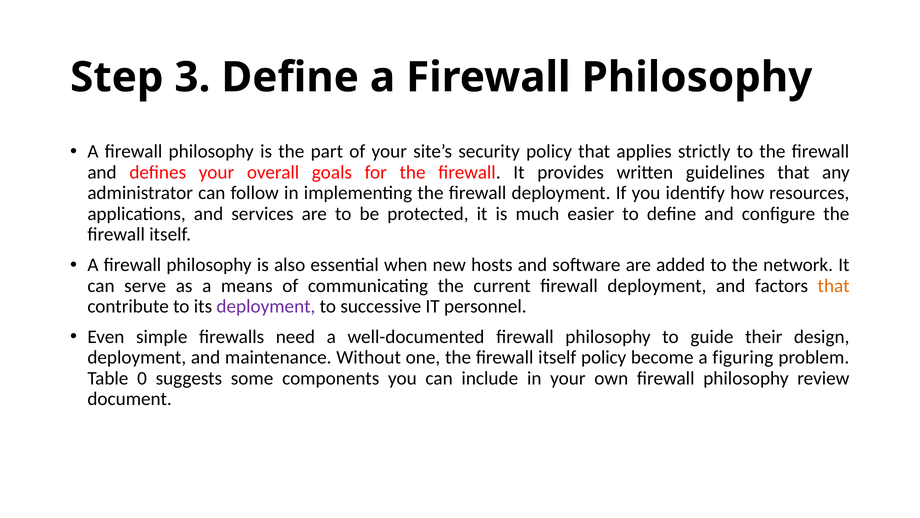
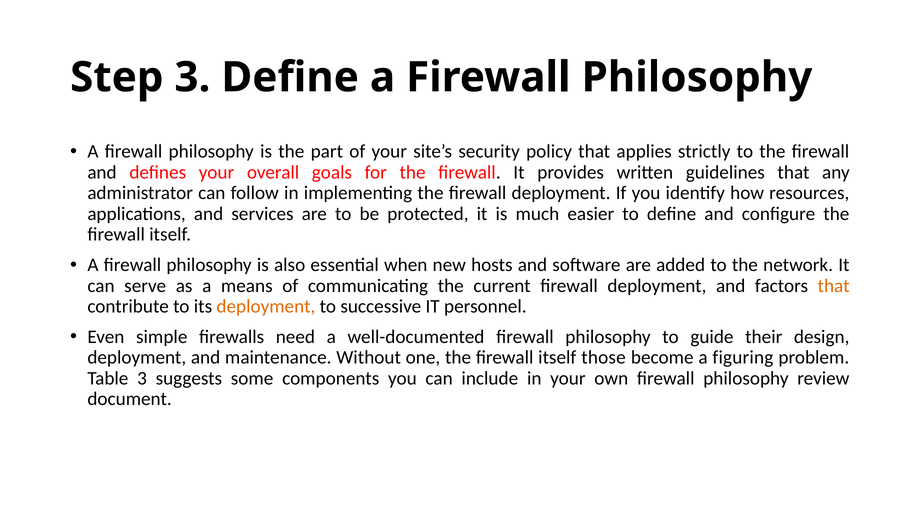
deployment at (266, 306) colour: purple -> orange
itself policy: policy -> those
Table 0: 0 -> 3
